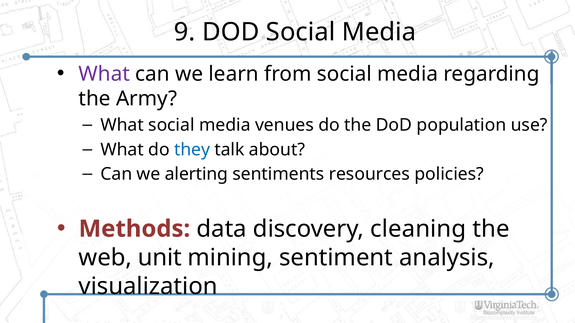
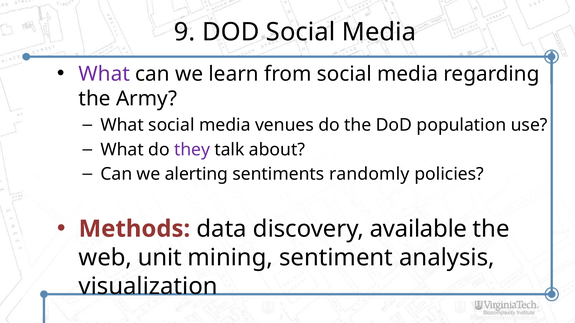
they colour: blue -> purple
resources: resources -> randomly
cleaning: cleaning -> available
